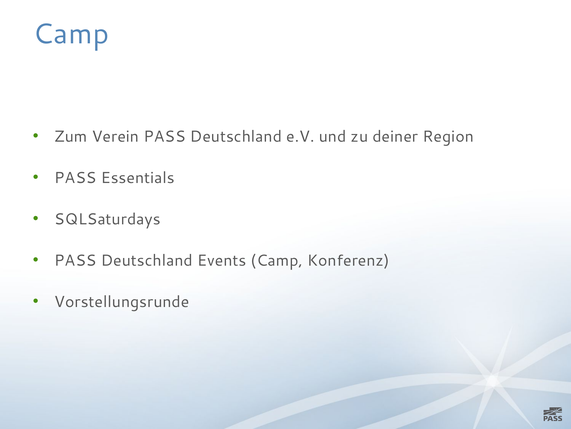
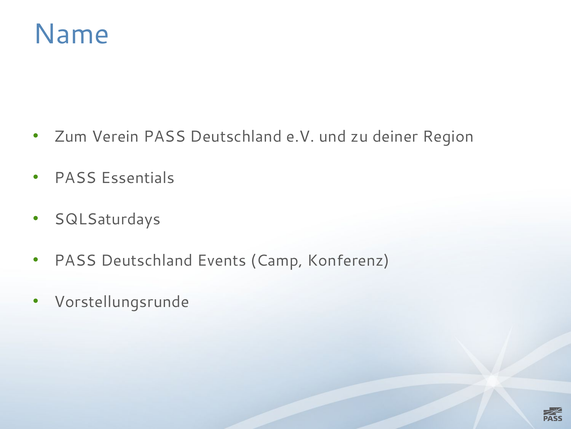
Camp at (71, 34): Camp -> Name
